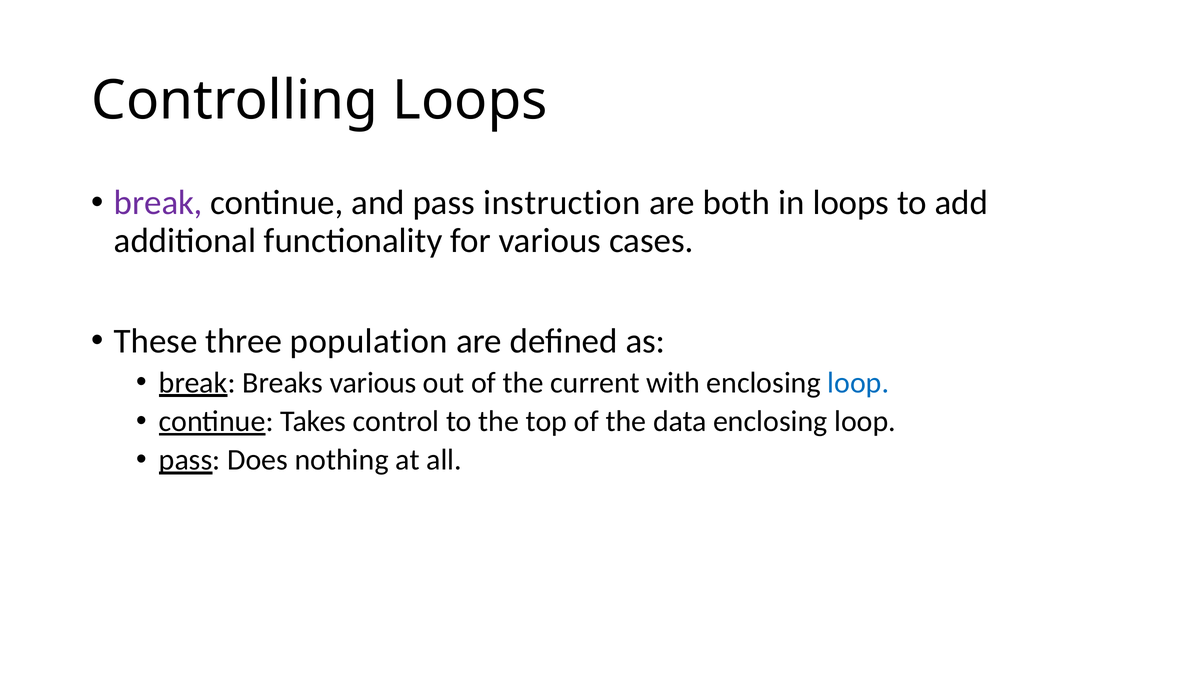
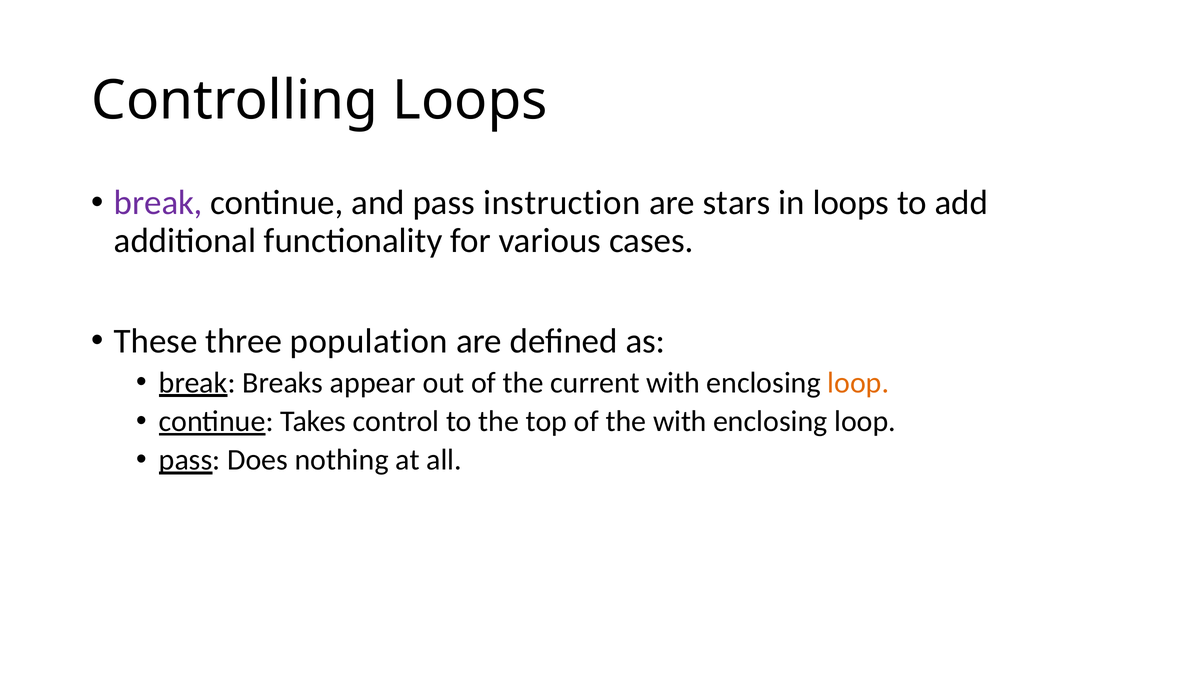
both: both -> stars
Breaks various: various -> appear
loop at (858, 382) colour: blue -> orange
the data: data -> with
